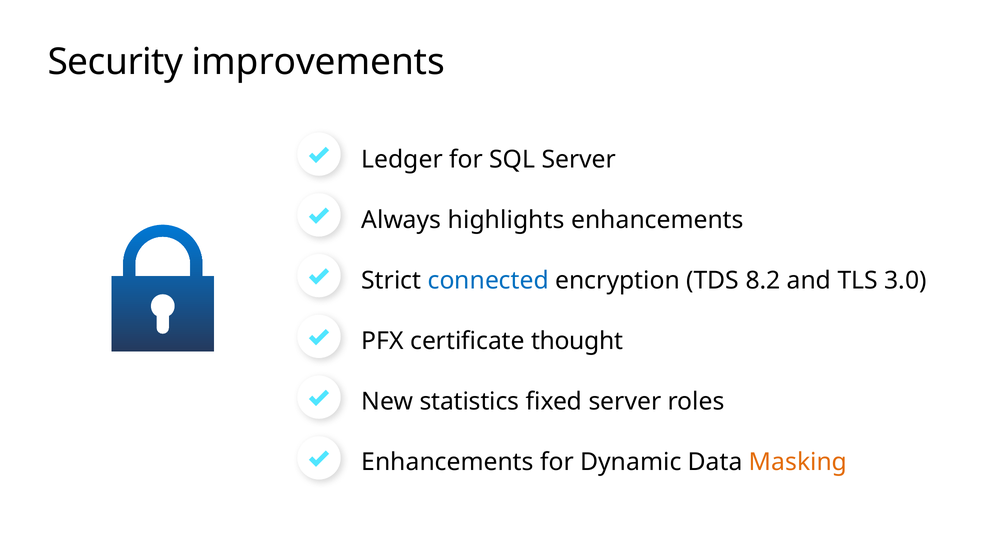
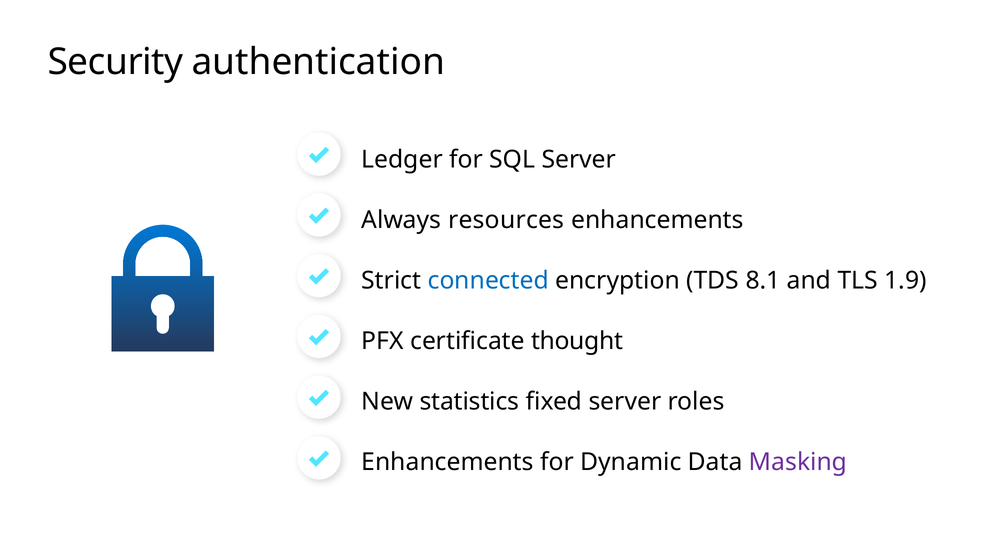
improvements: improvements -> authentication
highlights: highlights -> resources
8.2: 8.2 -> 8.1
3.0: 3.0 -> 1.9
Masking colour: orange -> purple
